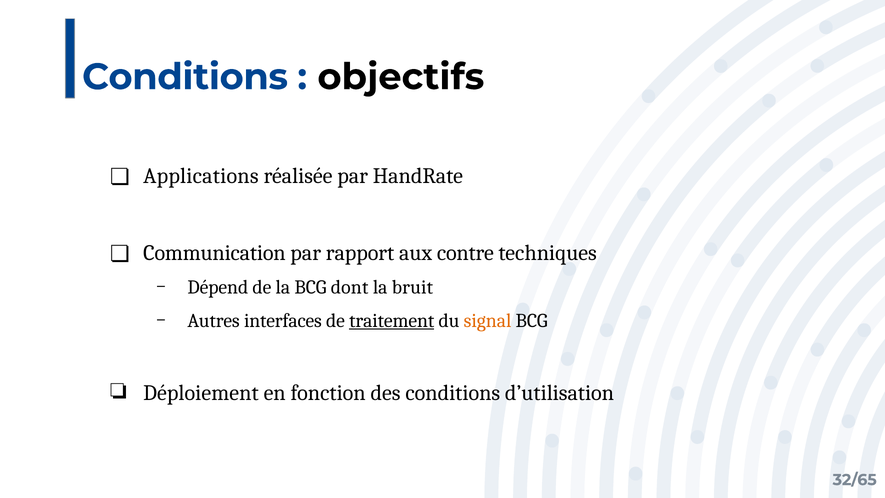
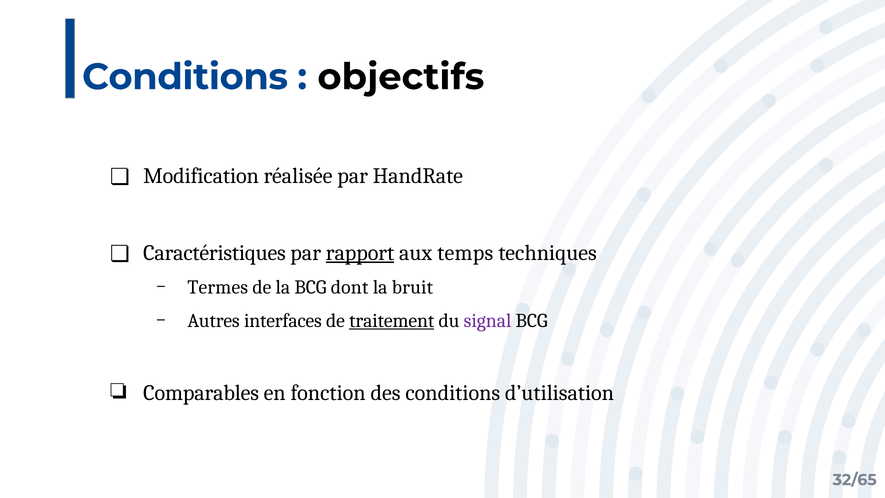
Applications: Applications -> Modification
Communication: Communication -> Caractéristiques
rapport underline: none -> present
contre: contre -> temps
Dépend: Dépend -> Termes
signal colour: orange -> purple
Déploiement: Déploiement -> Comparables
